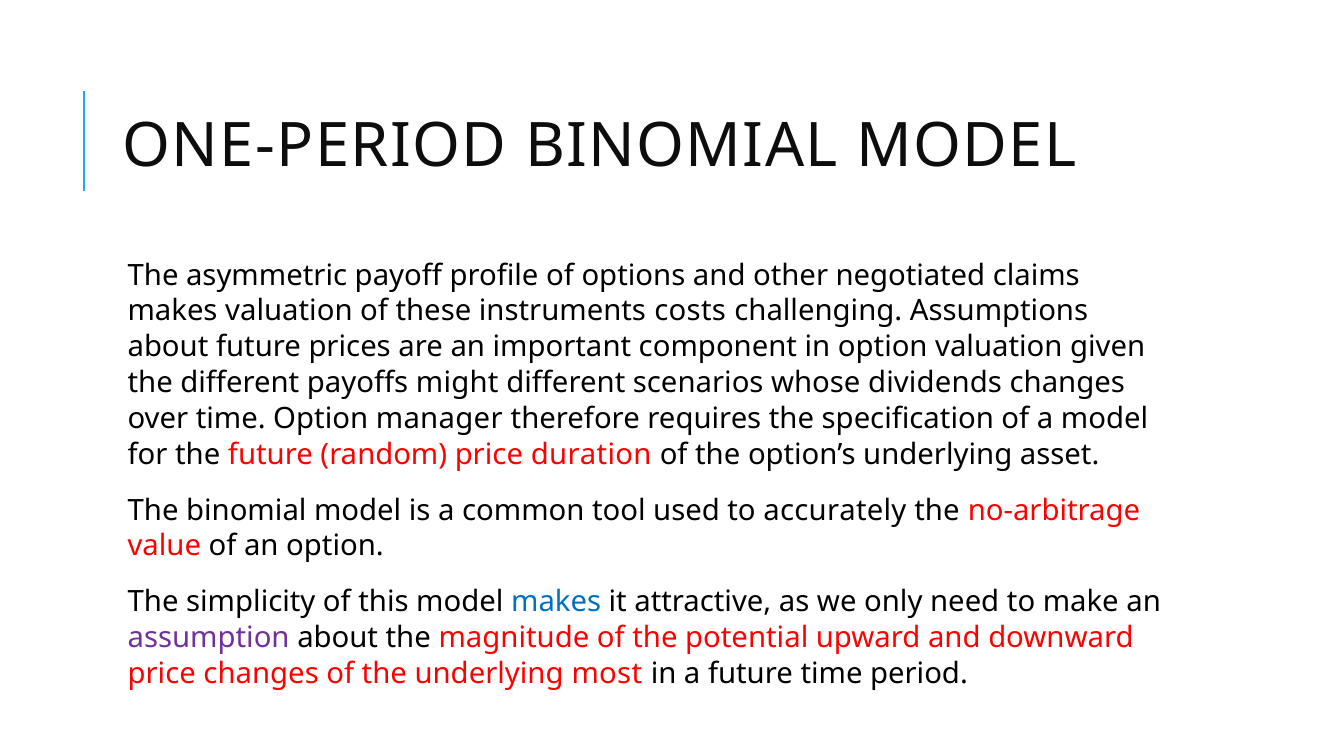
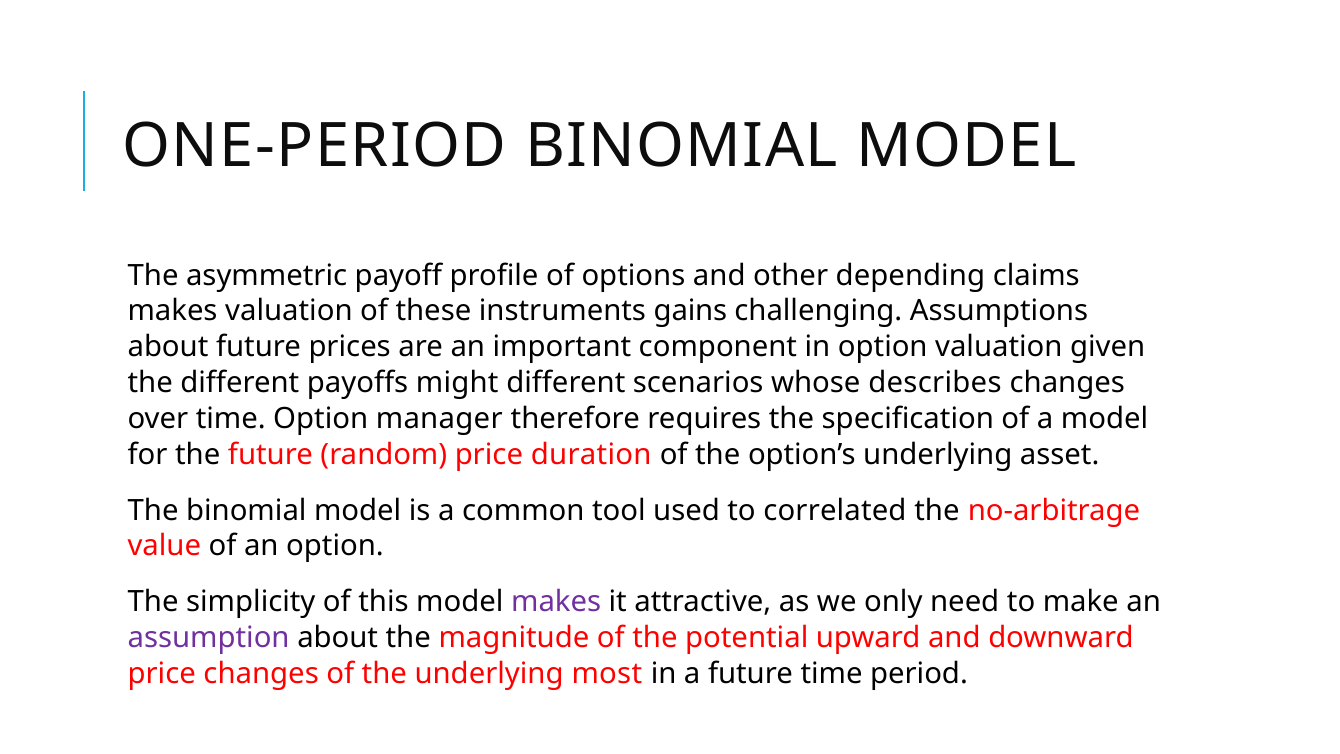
negotiated: negotiated -> depending
costs: costs -> gains
dividends: dividends -> describes
accurately: accurately -> correlated
makes at (556, 602) colour: blue -> purple
